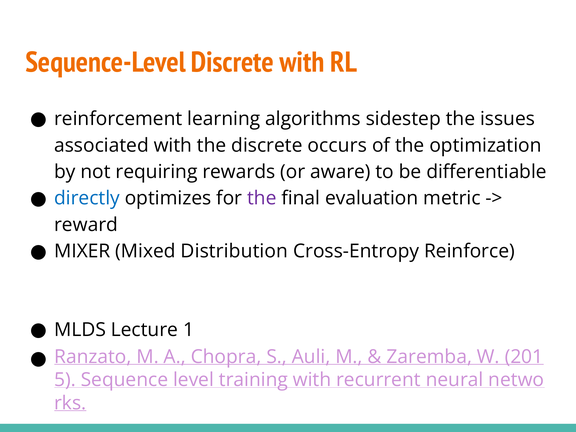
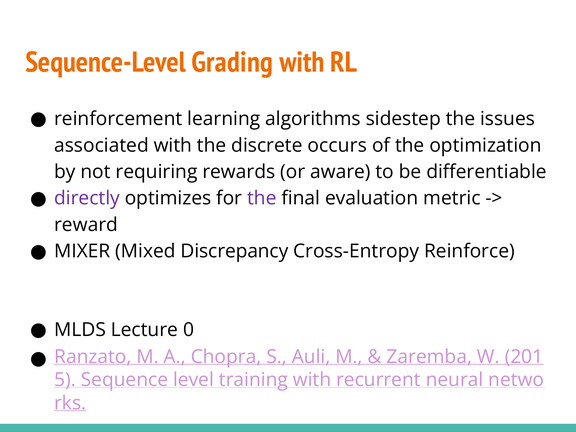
Sequence-Level Discrete: Discrete -> Grading
directly colour: blue -> purple
Distribution: Distribution -> Discrepancy
1: 1 -> 0
